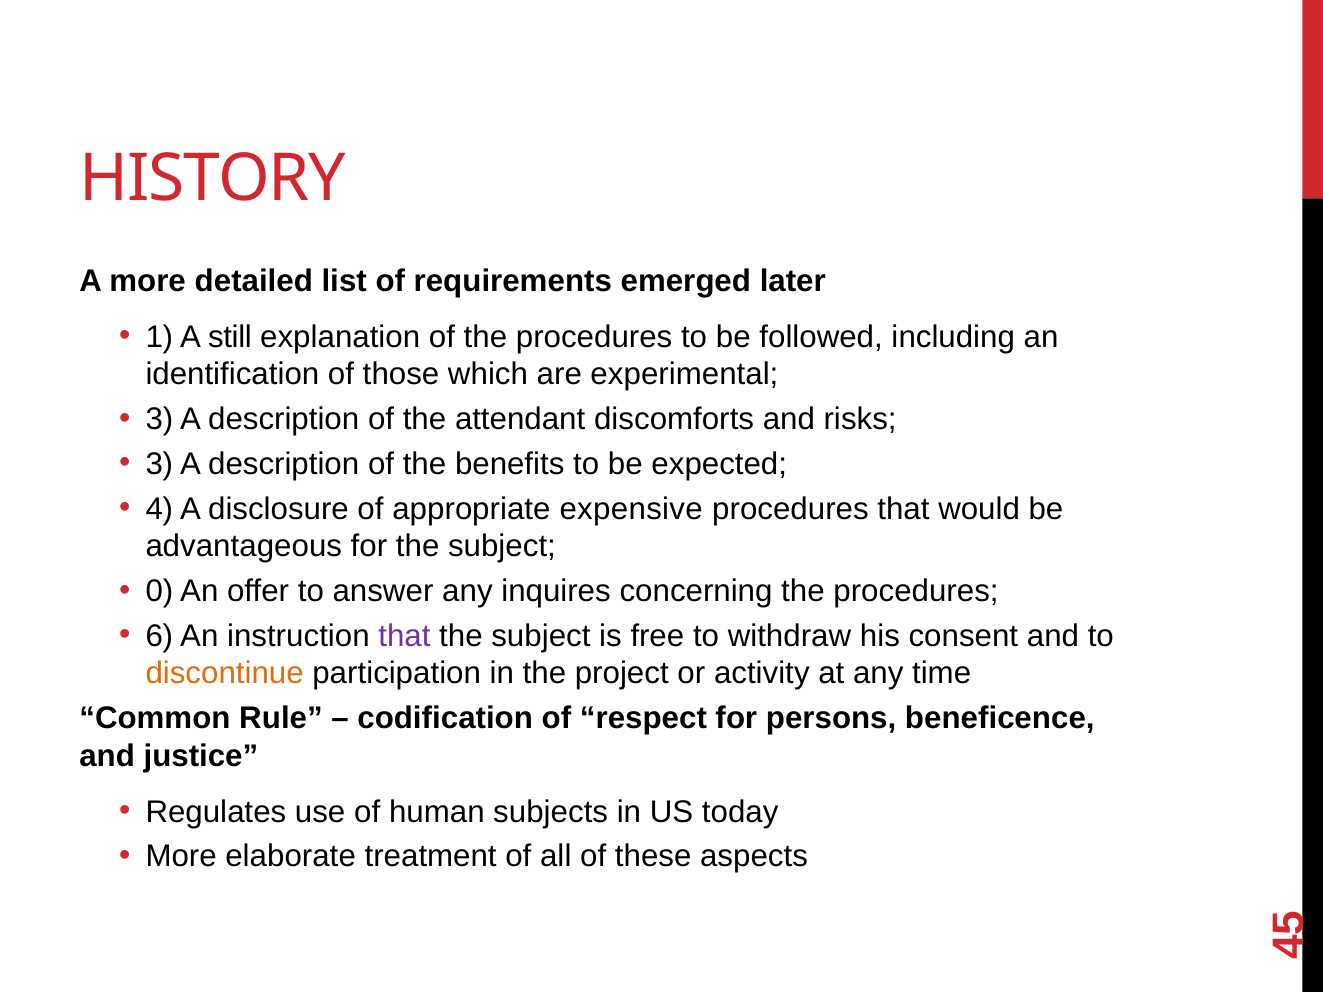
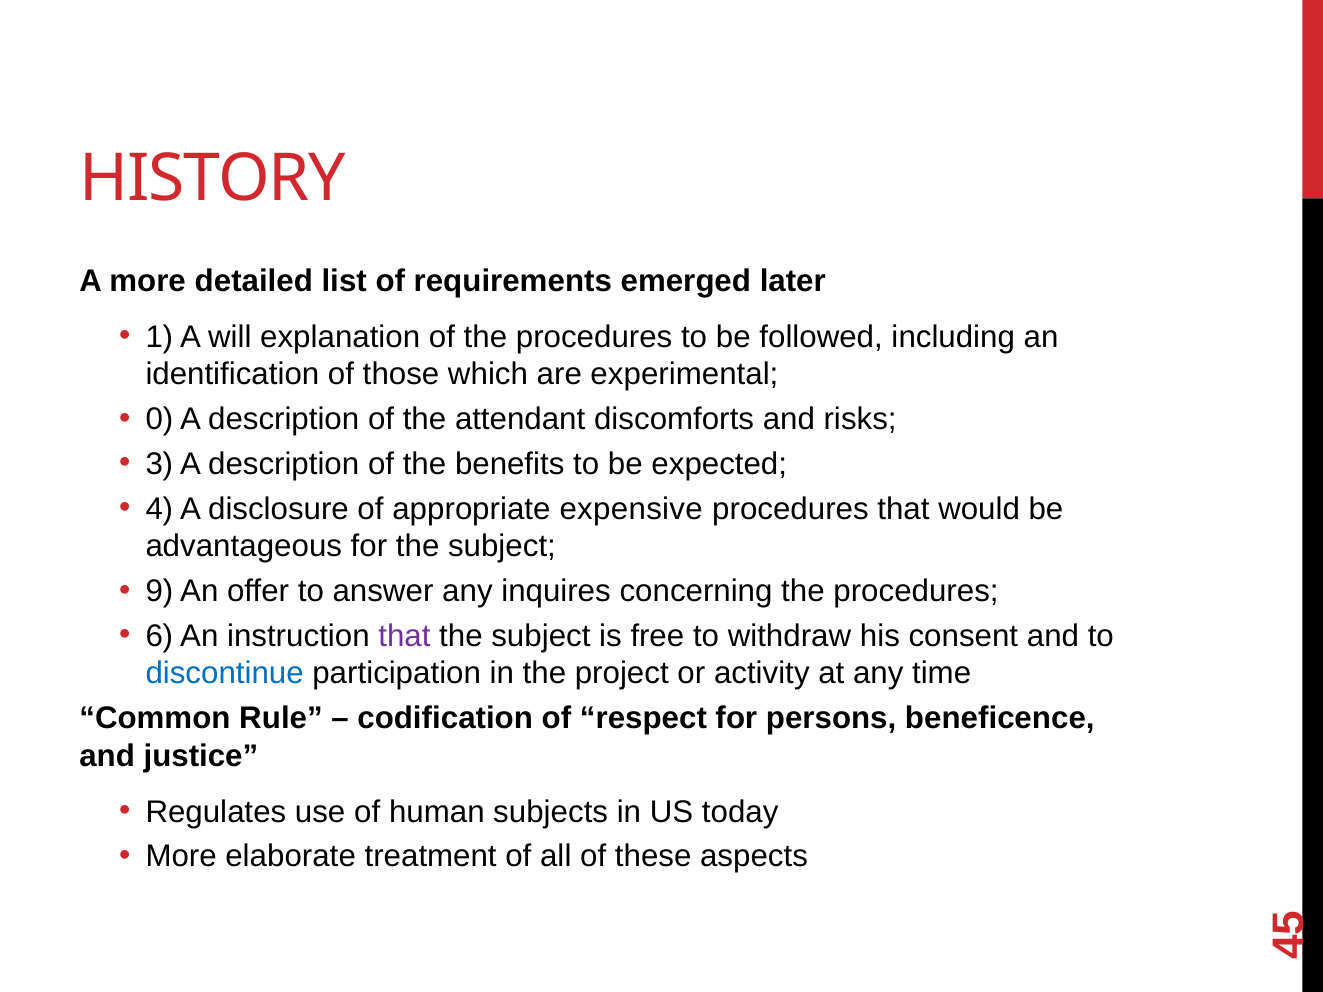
still: still -> will
3 at (159, 419): 3 -> 0
0: 0 -> 9
discontinue colour: orange -> blue
